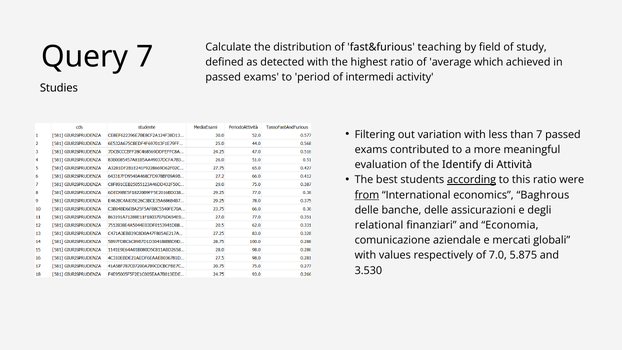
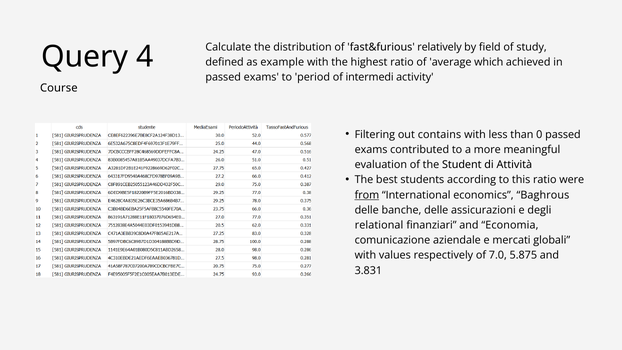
Query 7: 7 -> 4
teaching: teaching -> relatively
detected: detected -> example
Studies: Studies -> Course
variation: variation -> contains
than 7: 7 -> 0
Identify: Identify -> Student
according underline: present -> none
3.530: 3.530 -> 3.831
